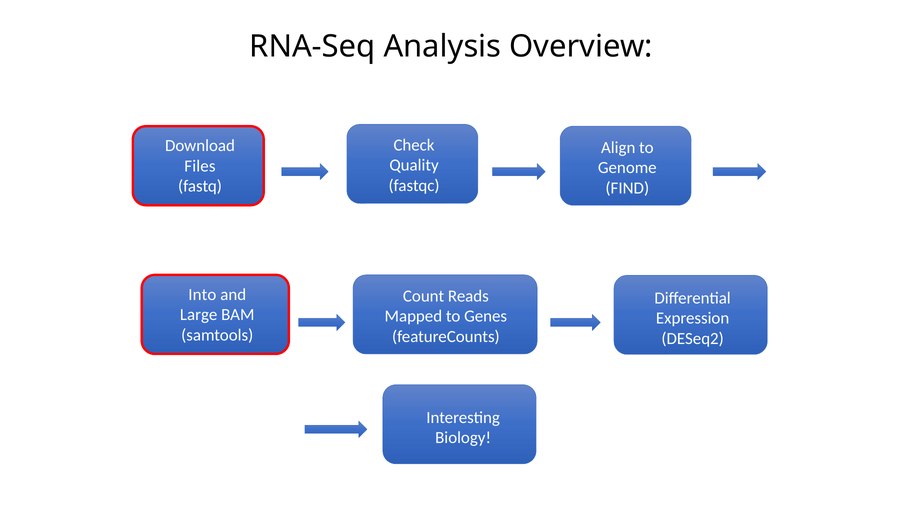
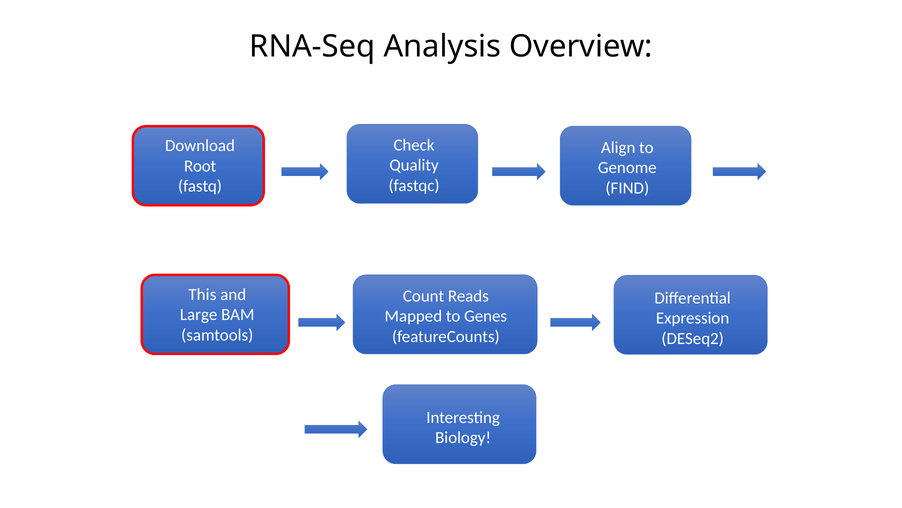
Files: Files -> Root
Into: Into -> This
